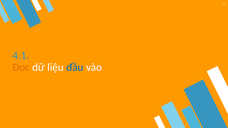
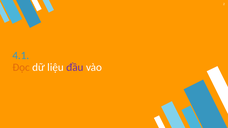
đầu colour: blue -> purple
